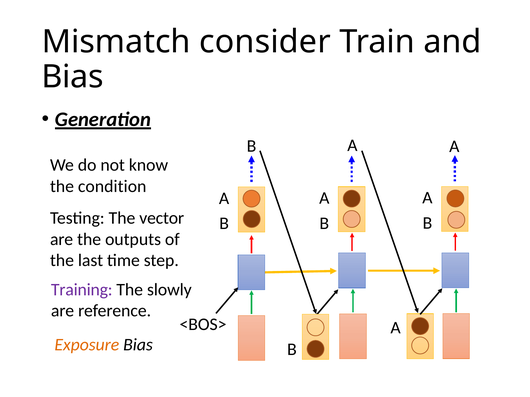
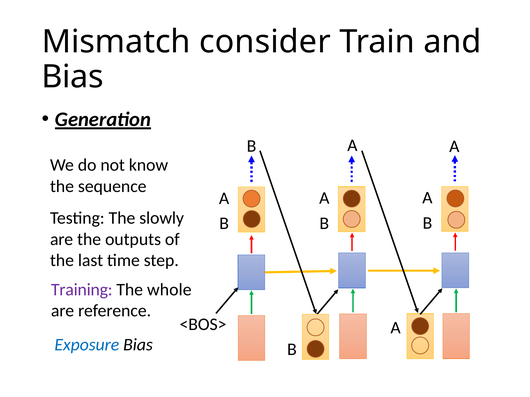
condition: condition -> sequence
vector: vector -> slowly
slowly: slowly -> whole
Exposure colour: orange -> blue
